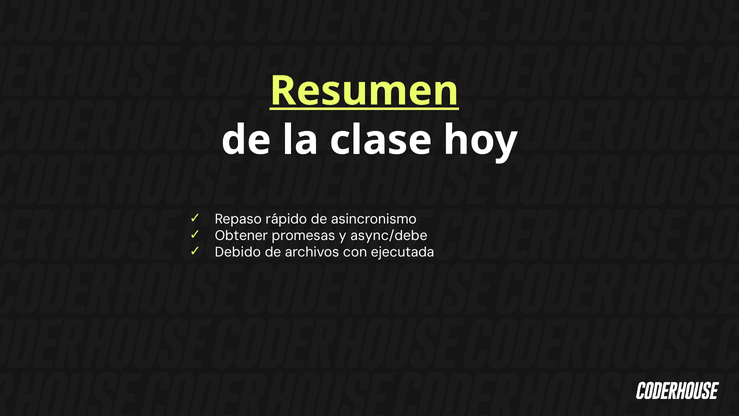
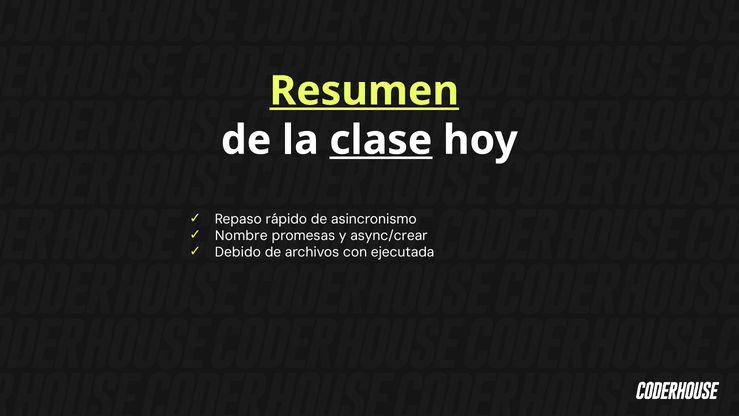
clase underline: none -> present
Obtener: Obtener -> Nombre
async/debe: async/debe -> async/crear
